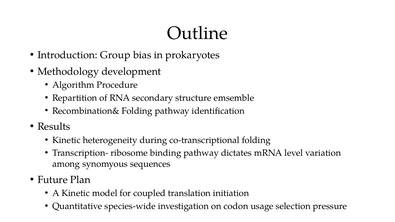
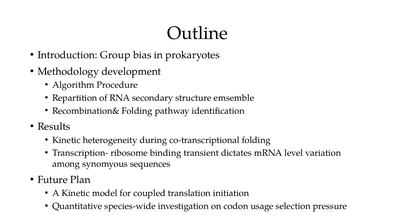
binding pathway: pathway -> transient
